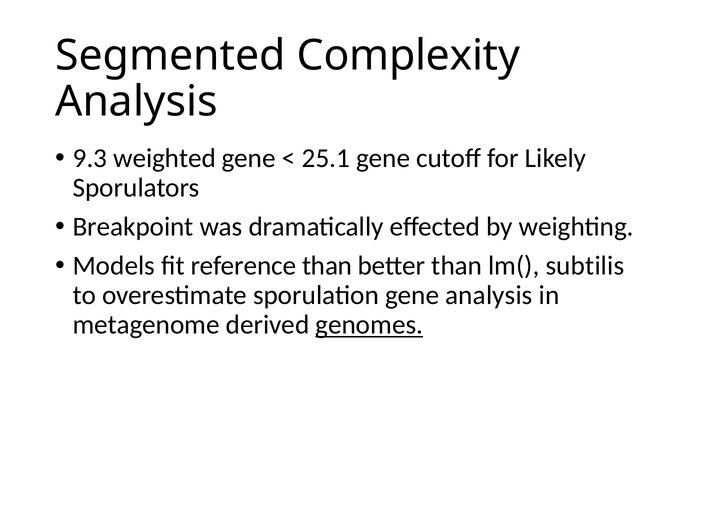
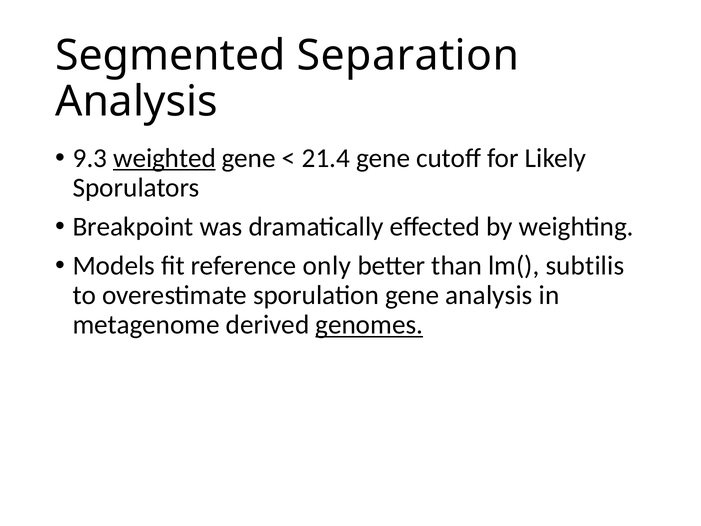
Complexity: Complexity -> Separation
weighted underline: none -> present
25.1: 25.1 -> 21.4
reference than: than -> only
